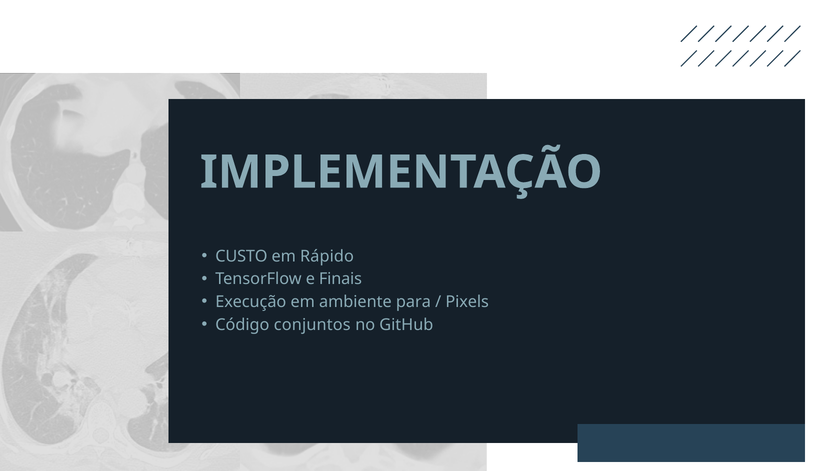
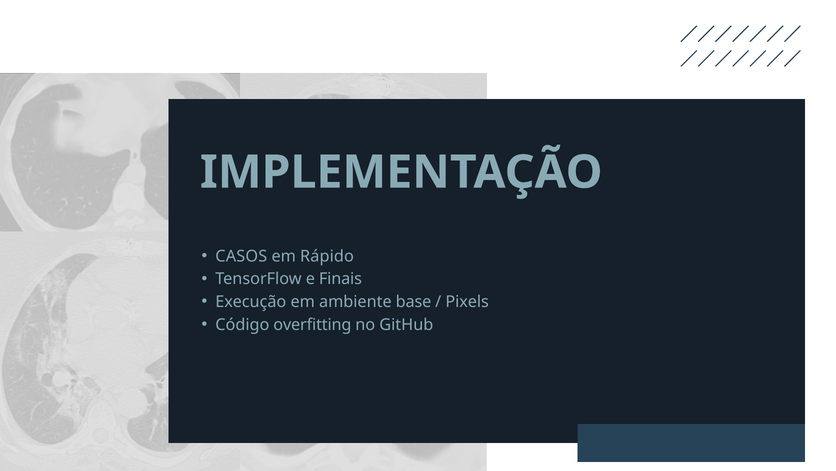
CUSTO: CUSTO -> CASOS
para: para -> base
conjuntos: conjuntos -> overfitting
